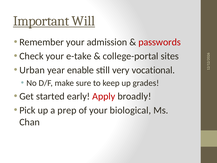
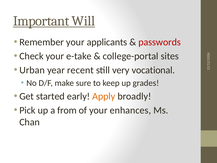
admission: admission -> applicants
enable: enable -> recent
Apply colour: red -> orange
prep: prep -> from
biological: biological -> enhances
